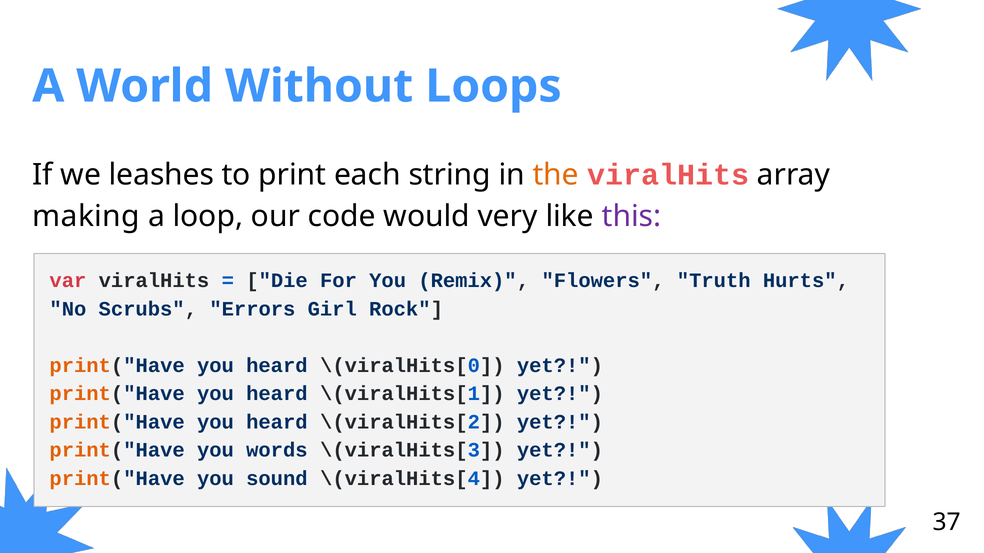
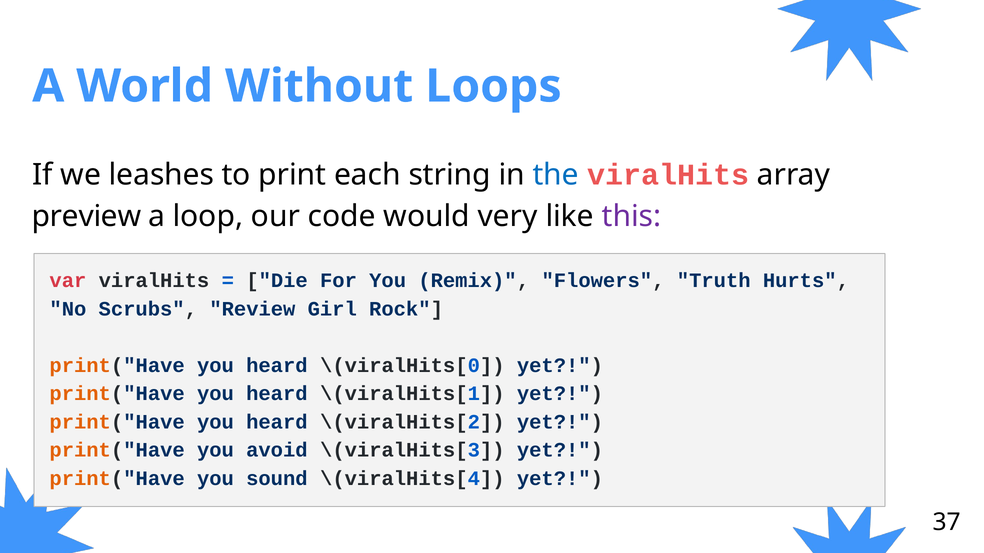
the colour: orange -> blue
making: making -> preview
Errors: Errors -> Review
words: words -> avoid
